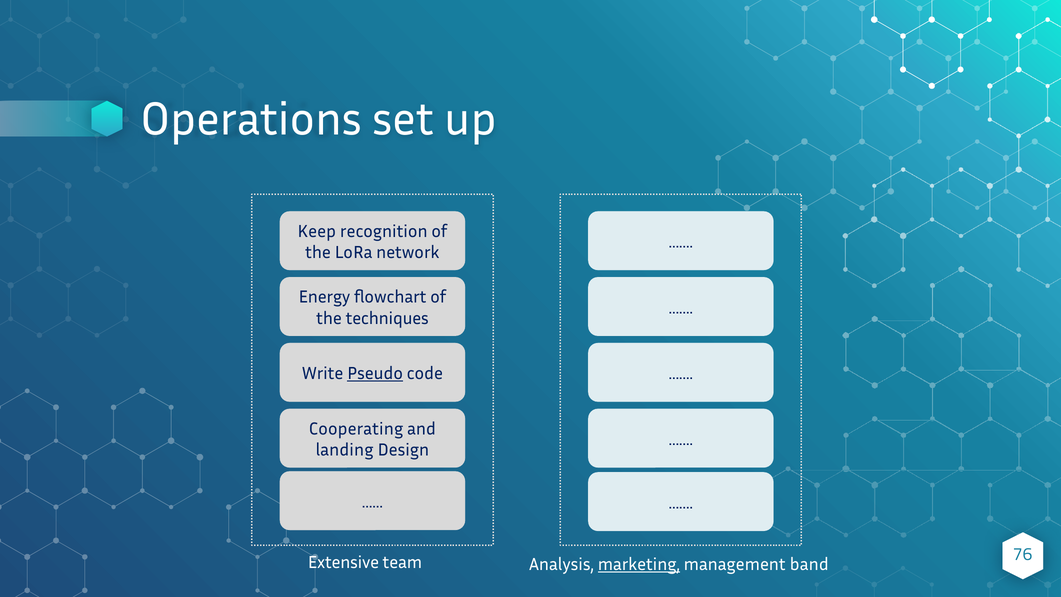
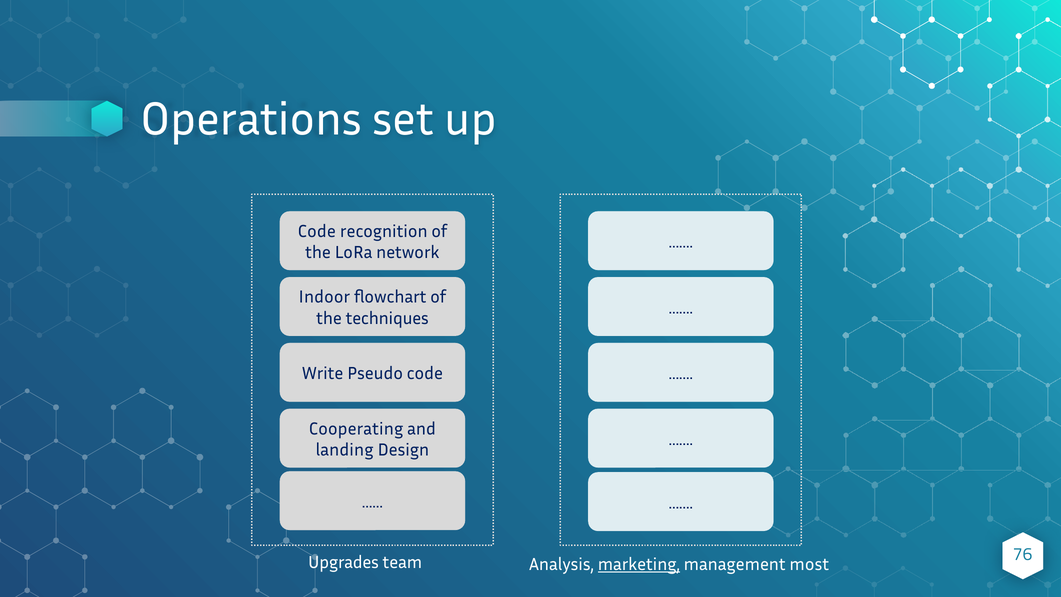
Keep at (317, 231): Keep -> Code
Energy: Energy -> Indoor
Pseudo underline: present -> none
Extensive: Extensive -> Upgrades
band: band -> most
